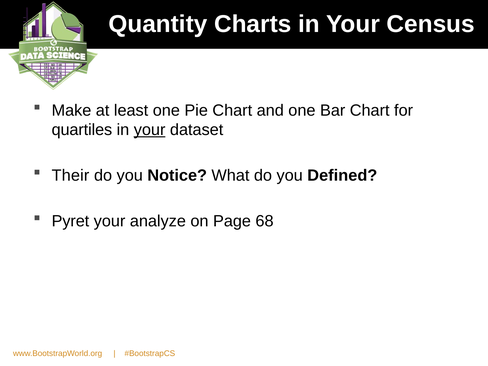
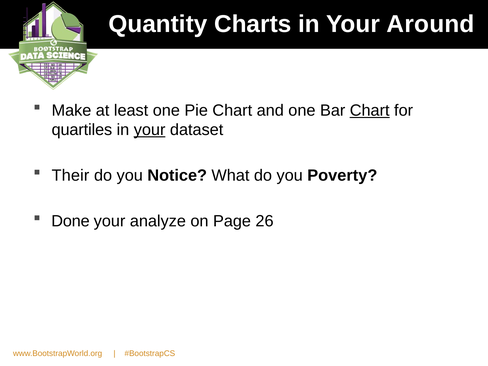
Census: Census -> Around
Chart at (370, 110) underline: none -> present
Defined: Defined -> Poverty
Pyret: Pyret -> Done
68: 68 -> 26
